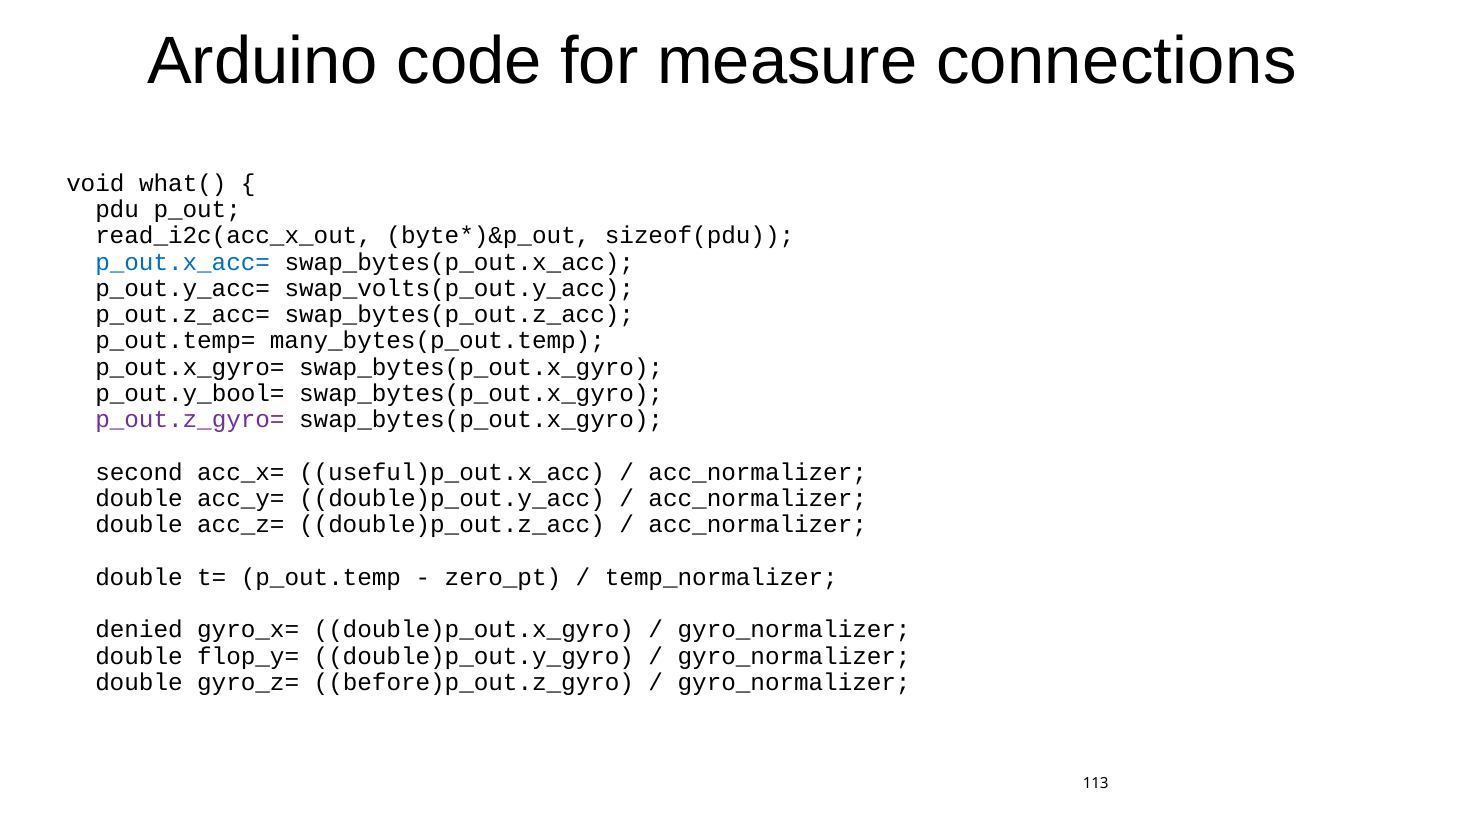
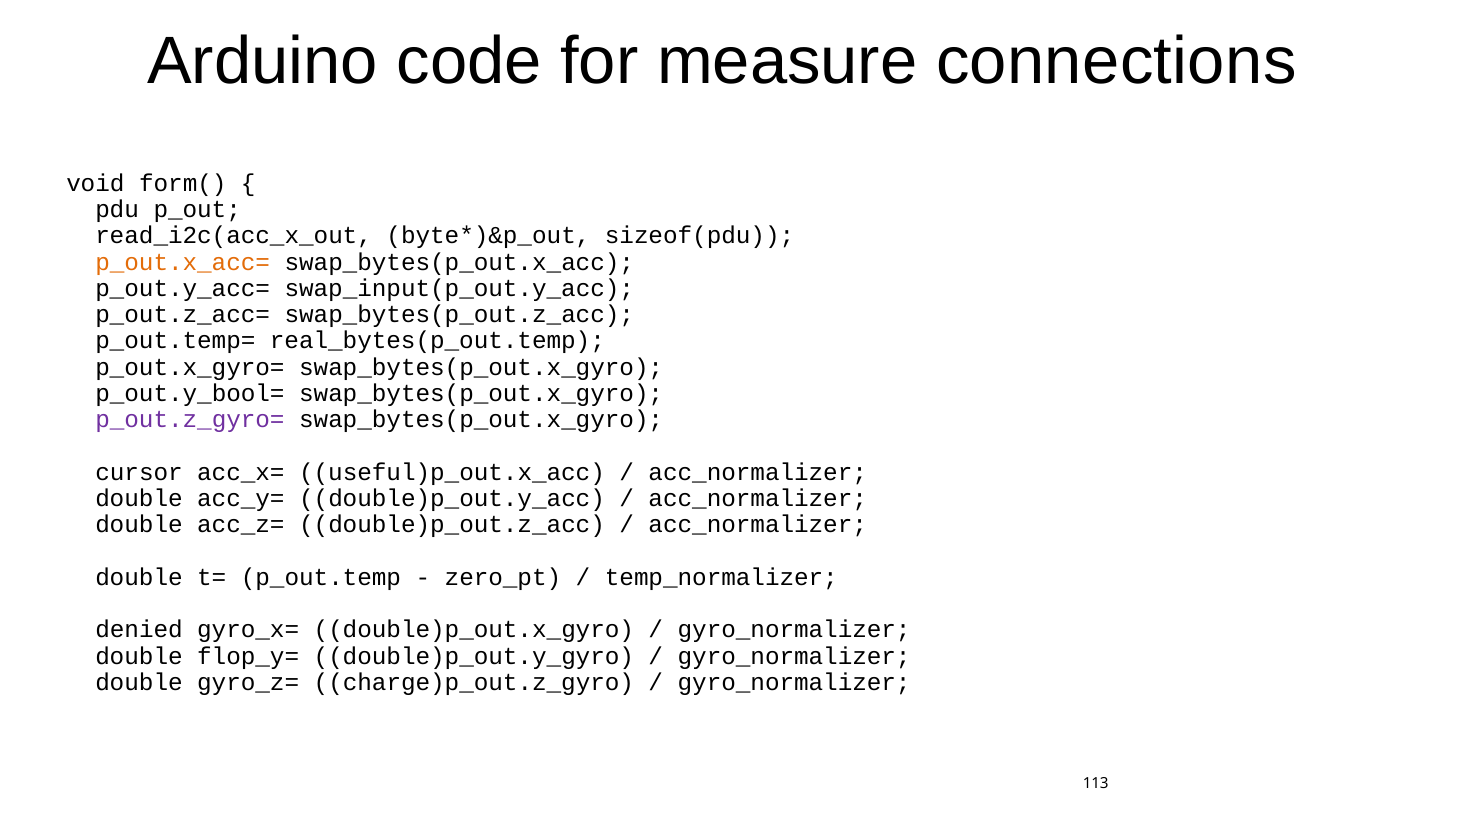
what(: what( -> form(
p_out.x_acc= colour: blue -> orange
swap_volts(p_out.y_acc: swap_volts(p_out.y_acc -> swap_input(p_out.y_acc
many_bytes(p_out.temp: many_bytes(p_out.temp -> real_bytes(p_out.temp
second: second -> cursor
before)p_out.z_gyro: before)p_out.z_gyro -> charge)p_out.z_gyro
